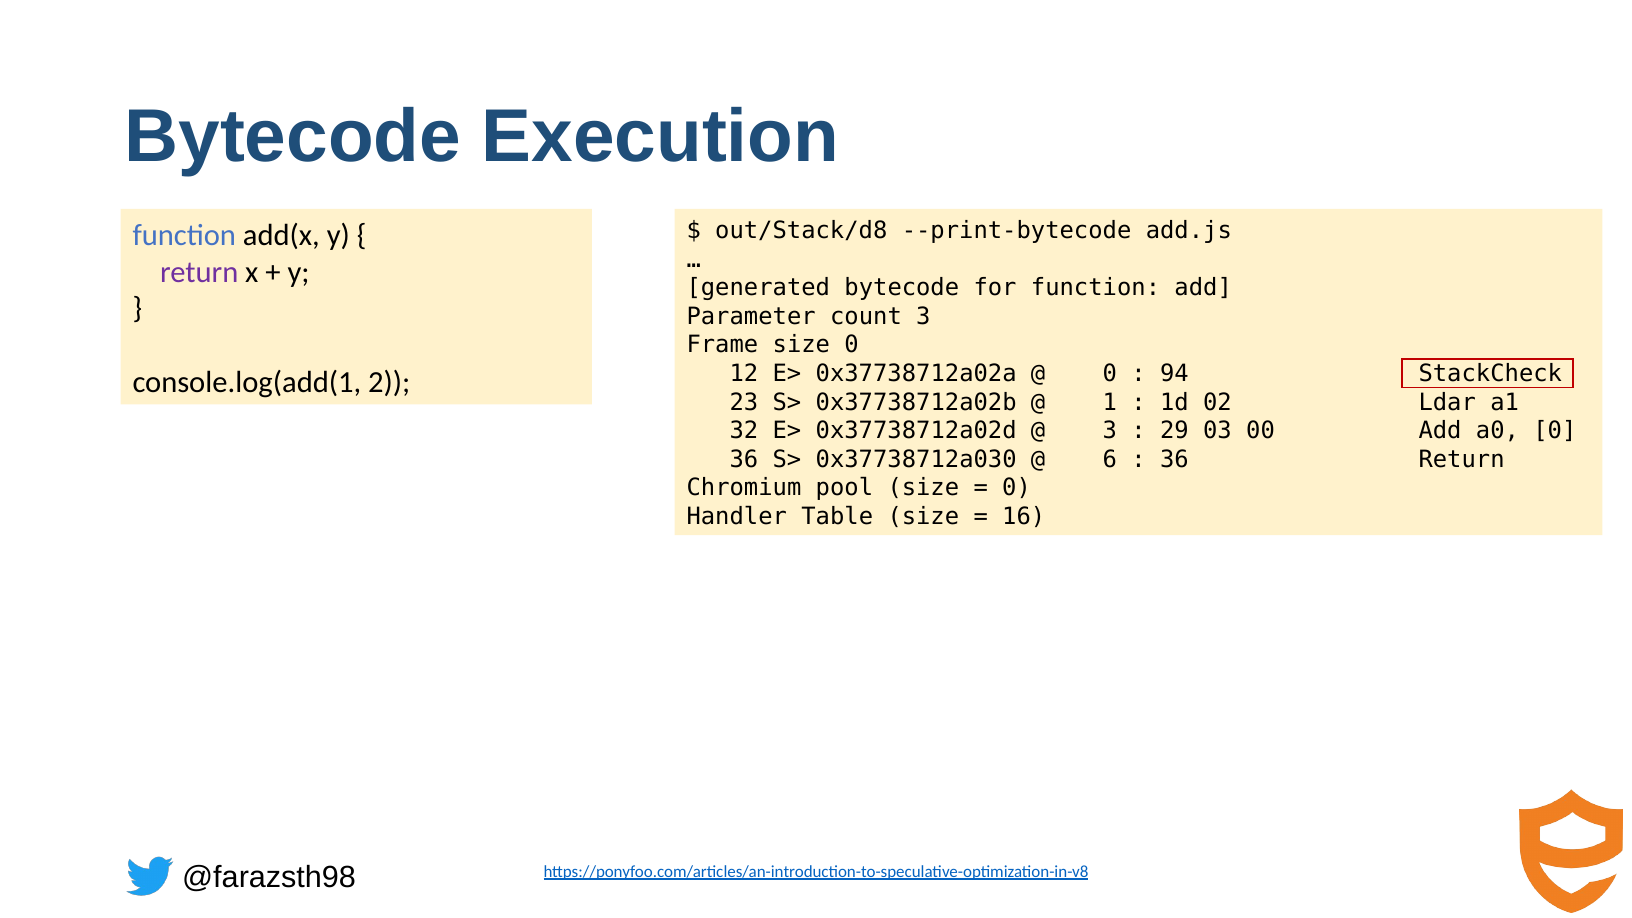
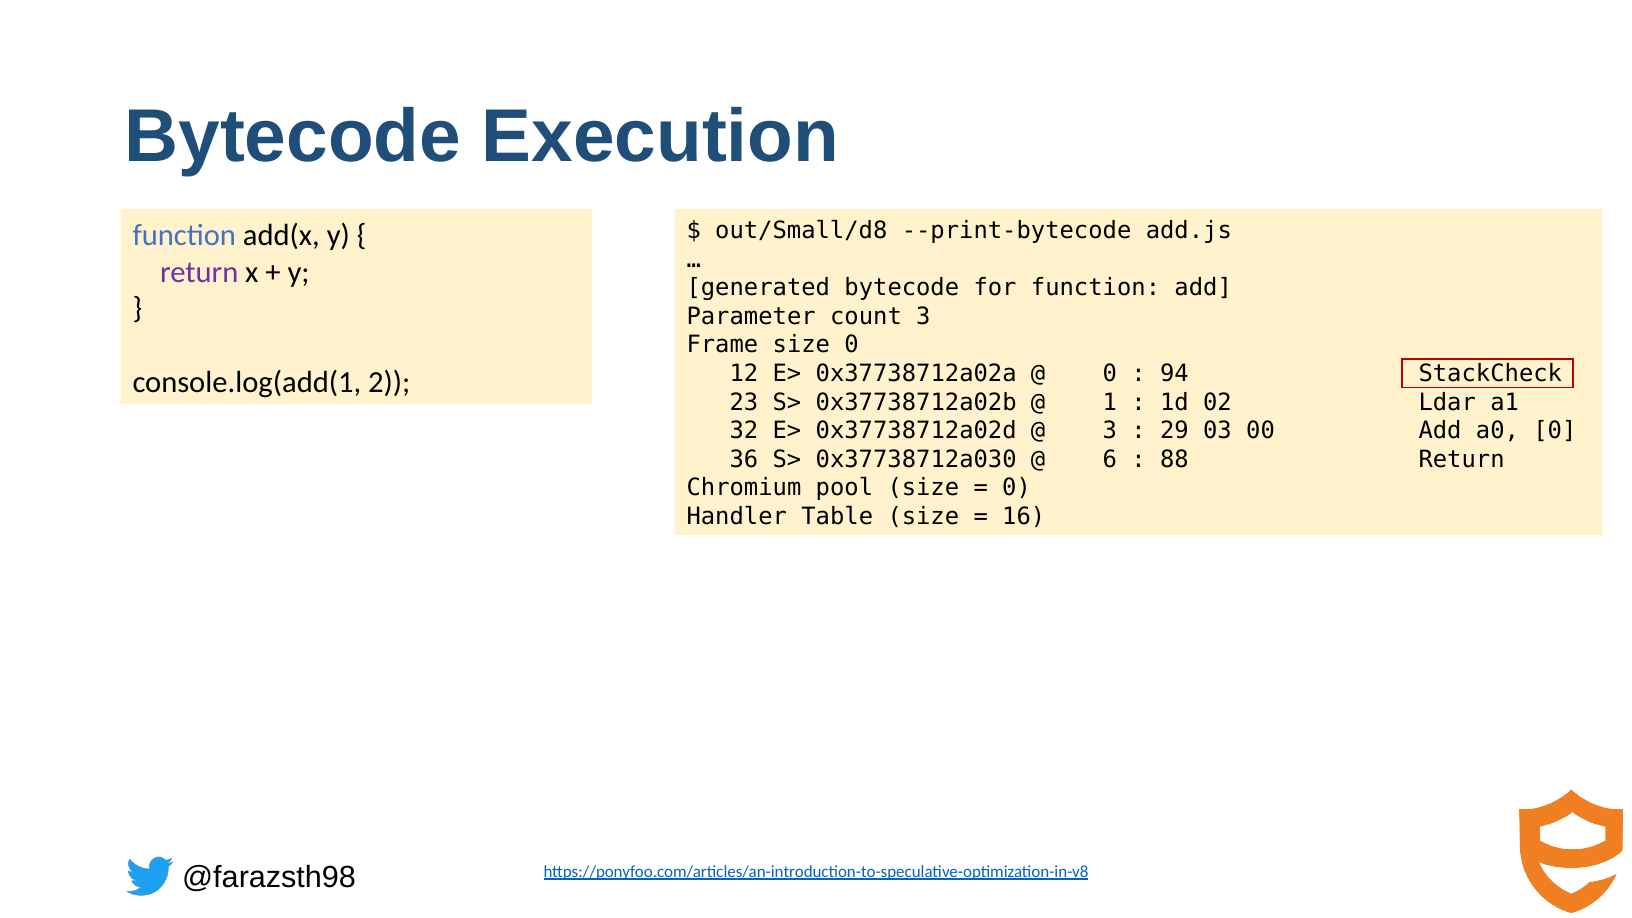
out/Stack/d8: out/Stack/d8 -> out/Small/d8
36 at (1174, 459): 36 -> 88
